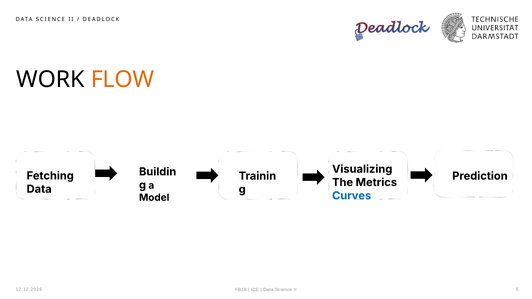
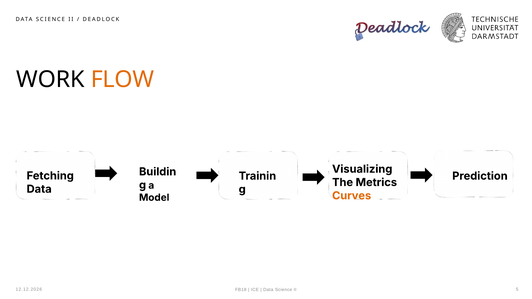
Curves colour: blue -> orange
